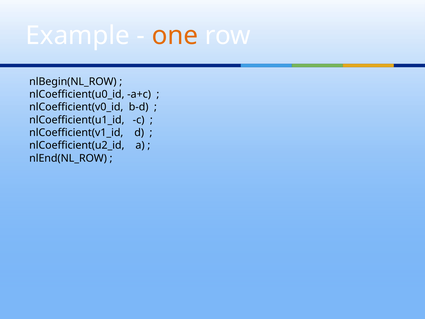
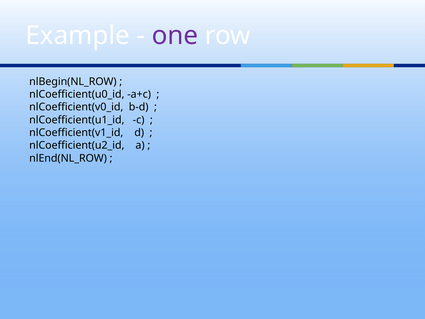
one colour: orange -> purple
